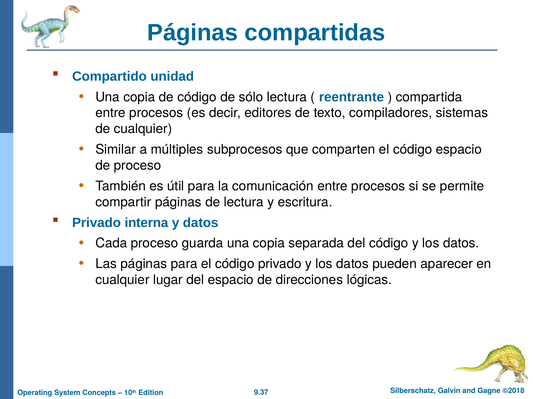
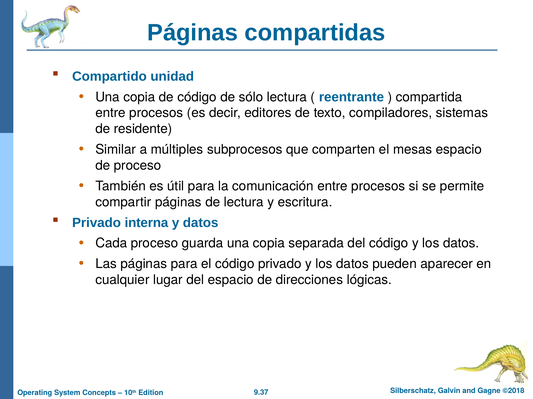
de cualquier: cualquier -> residente
comparten el código: código -> mesas
